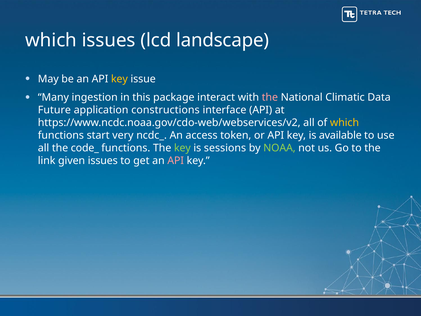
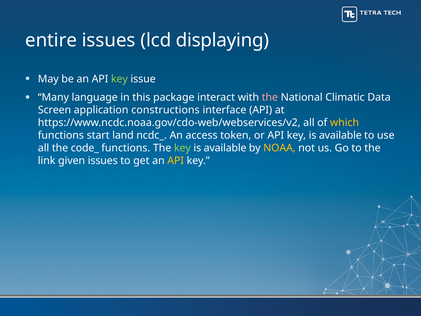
which at (51, 40): which -> entire
landscape: landscape -> displaying
key at (119, 79) colour: yellow -> light green
ingestion: ingestion -> language
Future: Future -> Screen
very: very -> land
sessions at (225, 148): sessions -> available
NOAA colour: light green -> yellow
API at (176, 161) colour: pink -> yellow
